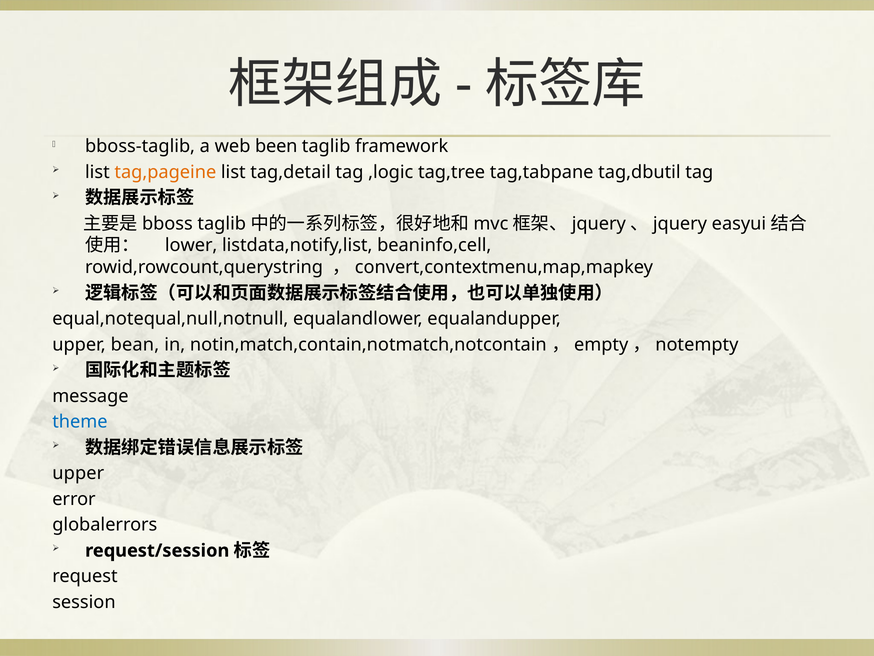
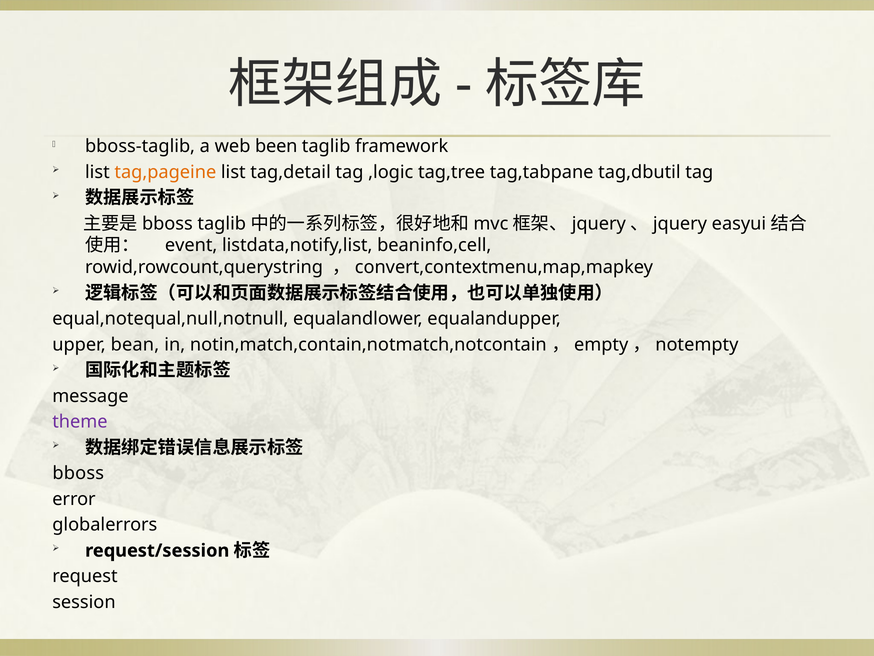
lower: lower -> event
theme colour: blue -> purple
upper at (78, 473): upper -> bboss
